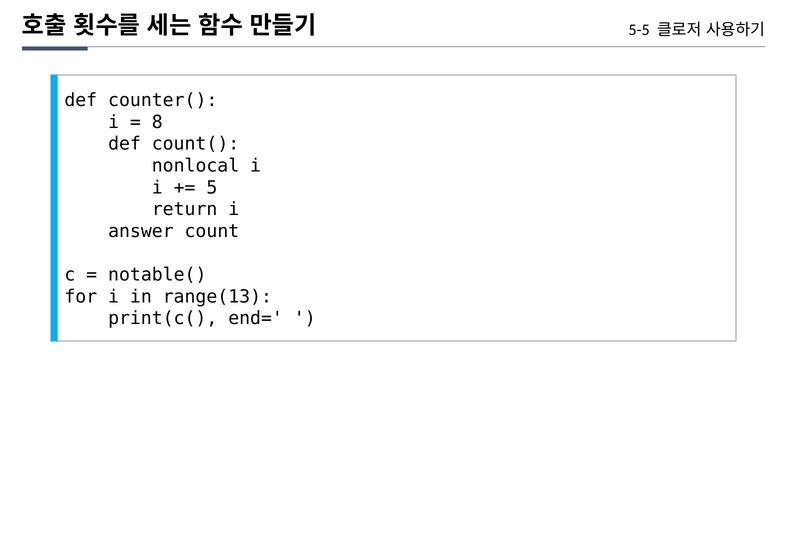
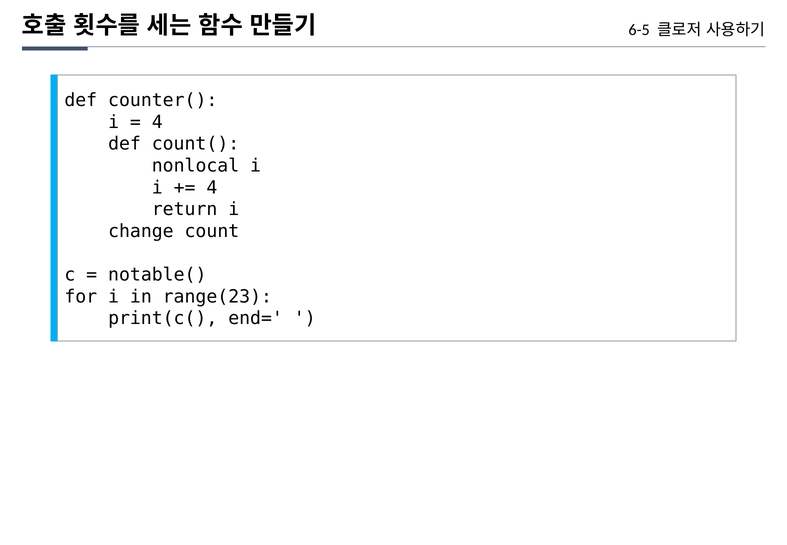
5-5: 5-5 -> 6-5
8 at (157, 122): 8 -> 4
5 at (212, 188): 5 -> 4
answer: answer -> change
range(13: range(13 -> range(23
